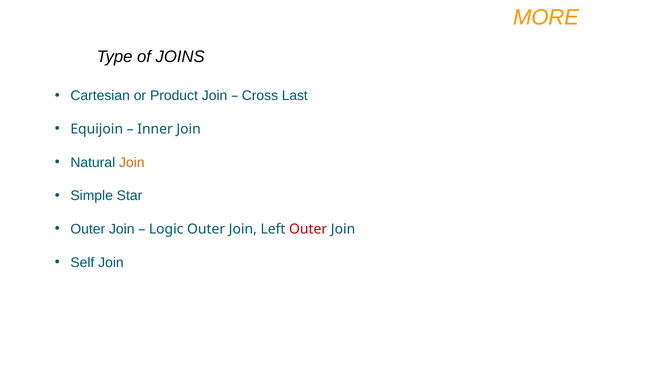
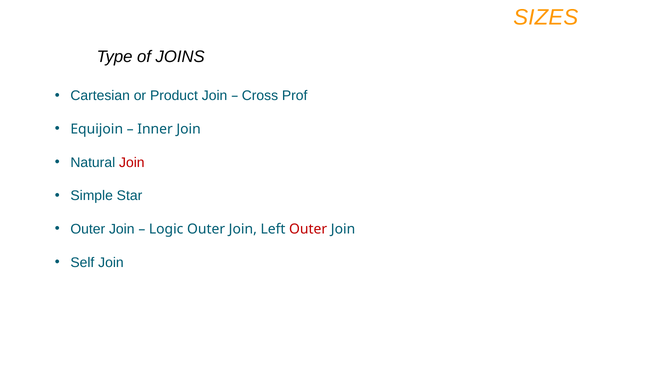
MORE: MORE -> SIZES
Last: Last -> Prof
Join at (132, 163) colour: orange -> red
